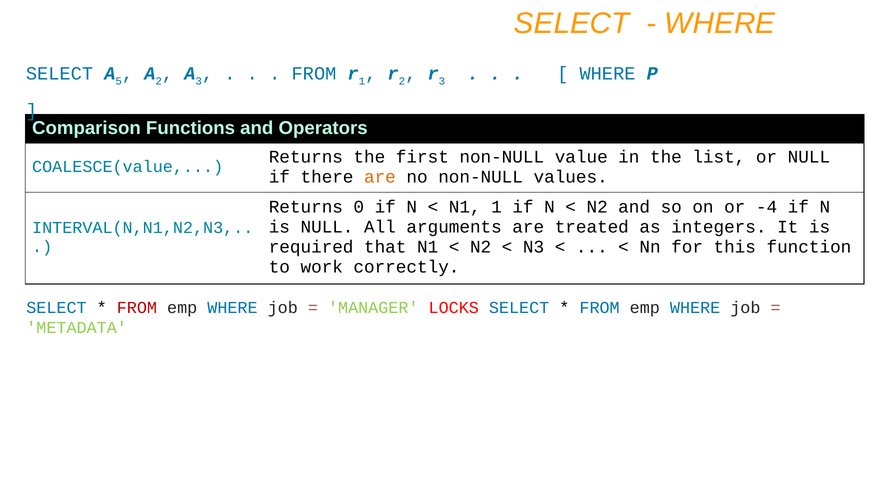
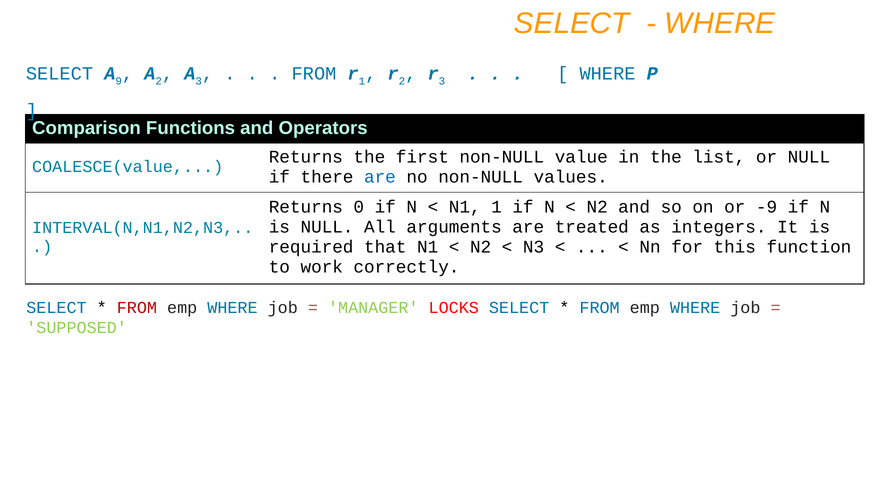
5: 5 -> 9
are at (380, 177) colour: orange -> blue
-4: -4 -> -9
METADATA: METADATA -> SUPPOSED
